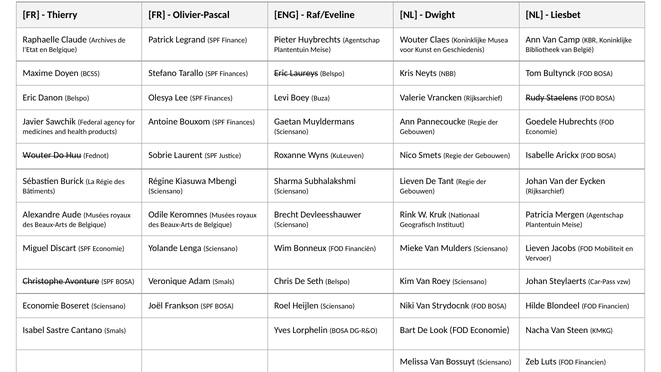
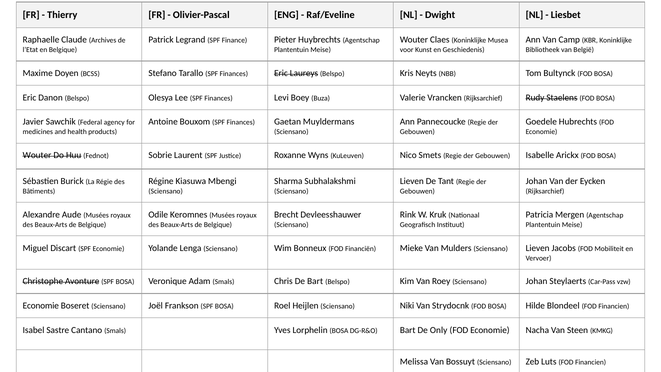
De Seth: Seth -> Bart
Look: Look -> Only
